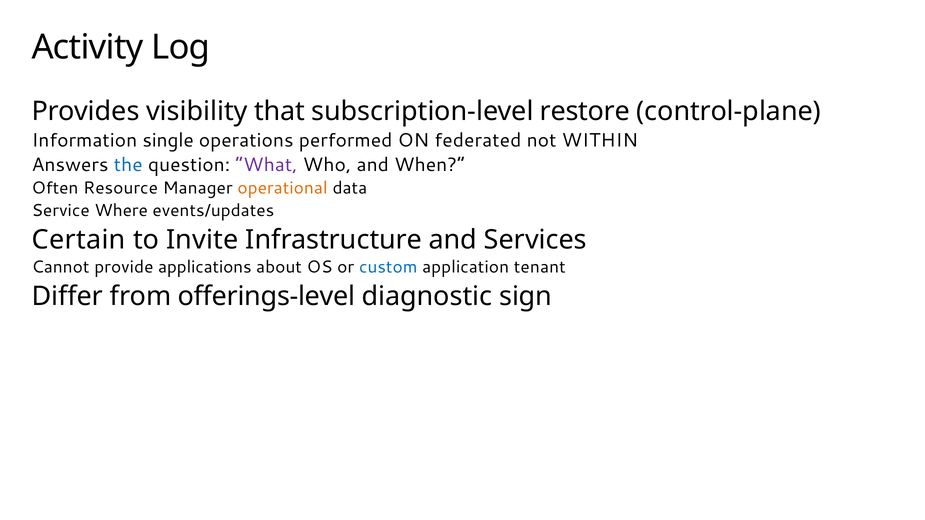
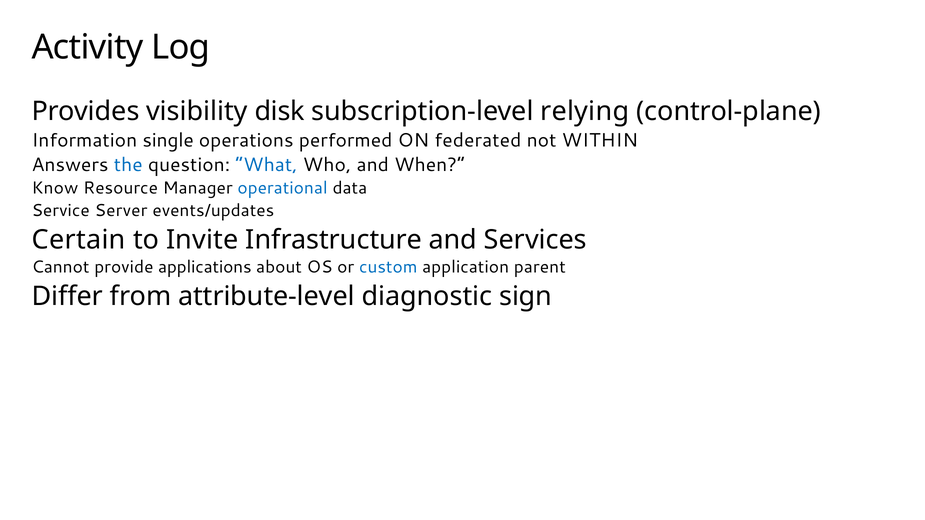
that: that -> disk
restore: restore -> relying
What colour: purple -> blue
Often: Often -> Know
operational colour: orange -> blue
Where: Where -> Server
tenant: tenant -> parent
offerings-level: offerings-level -> attribute-level
